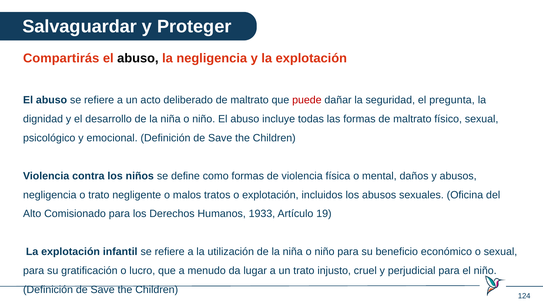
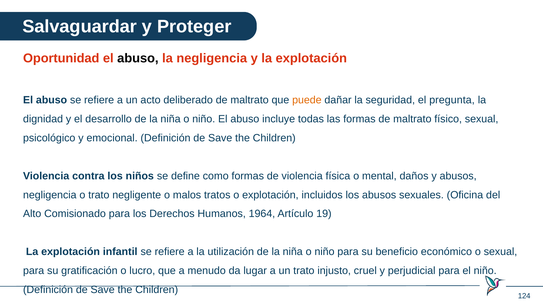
Compartirás: Compartirás -> Oportunidad
puede colour: red -> orange
1933: 1933 -> 1964
